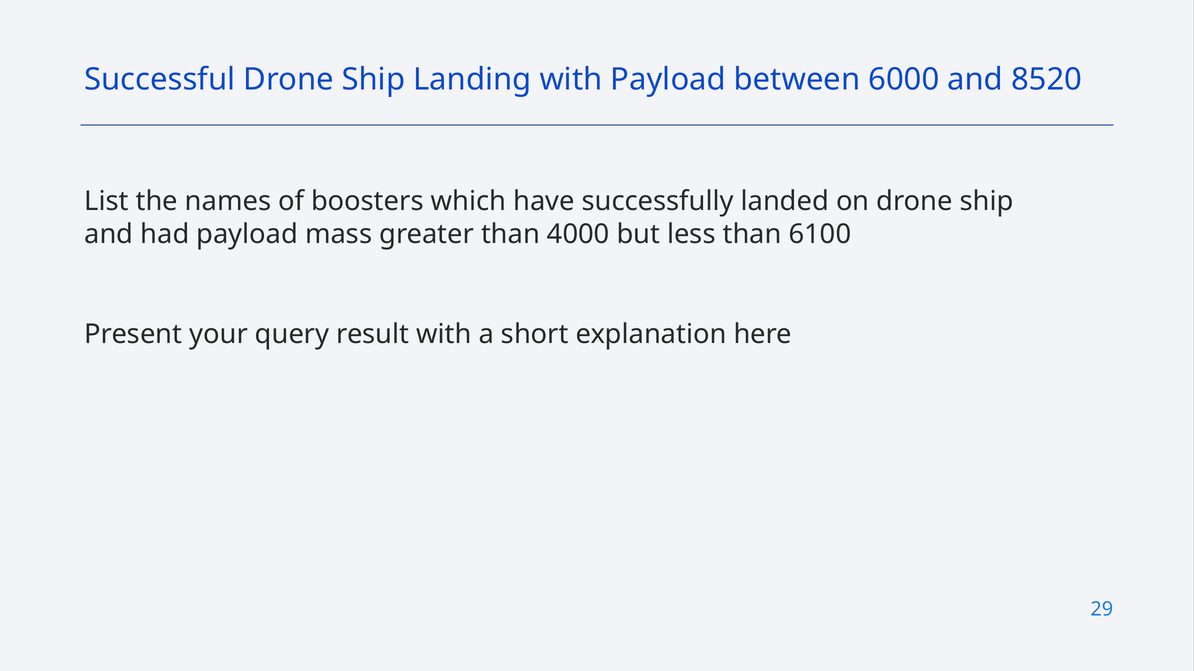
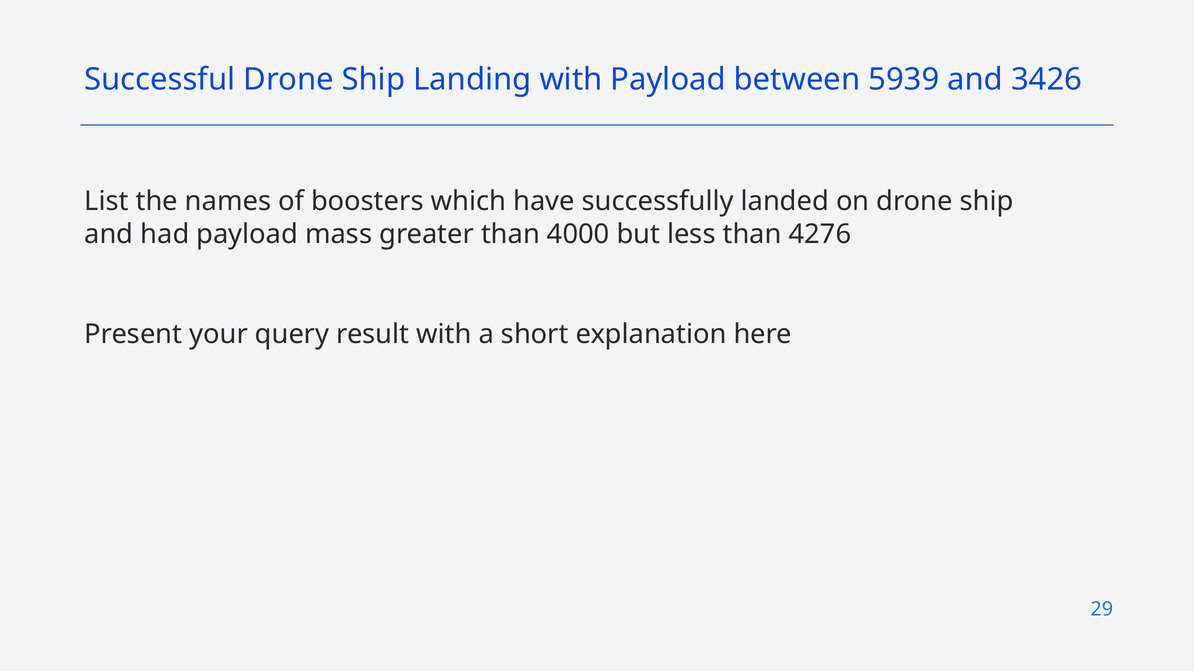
6000: 6000 -> 5939
8520: 8520 -> 3426
6100: 6100 -> 4276
